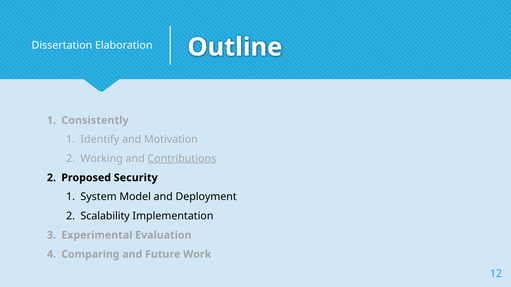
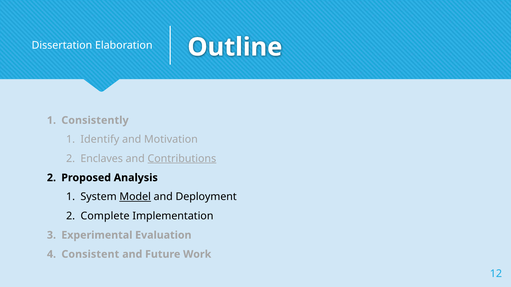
Working: Working -> Enclaves
Security: Security -> Analysis
Model underline: none -> present
Scalability: Scalability -> Complete
Comparing: Comparing -> Consistent
